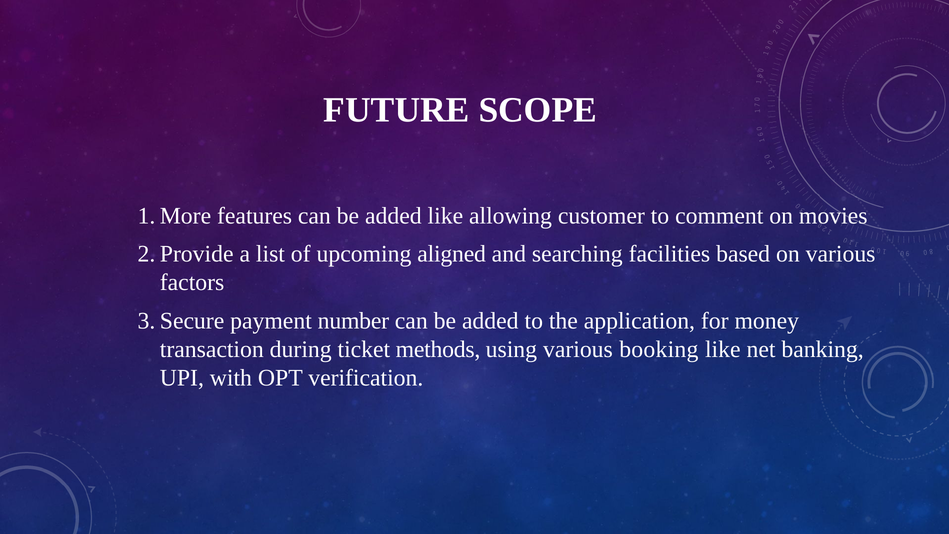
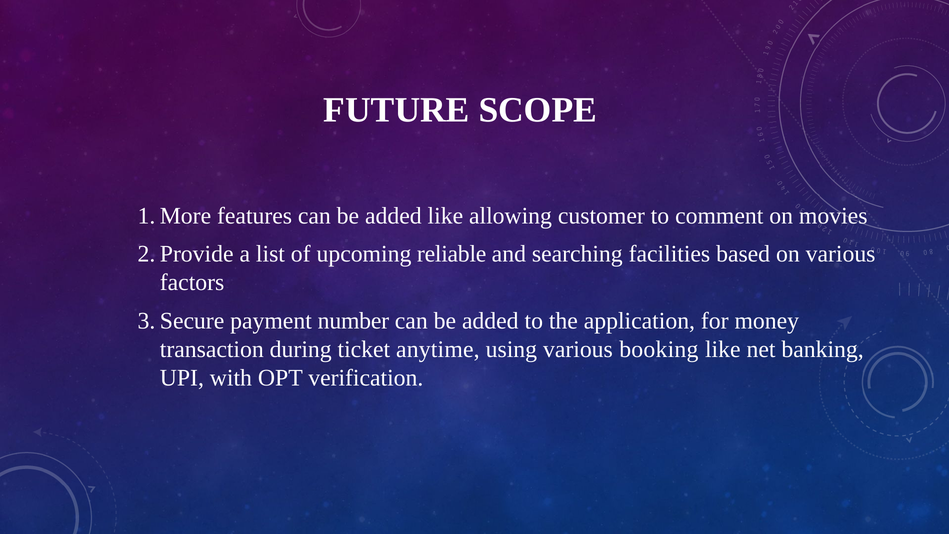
aligned: aligned -> reliable
methods: methods -> anytime
